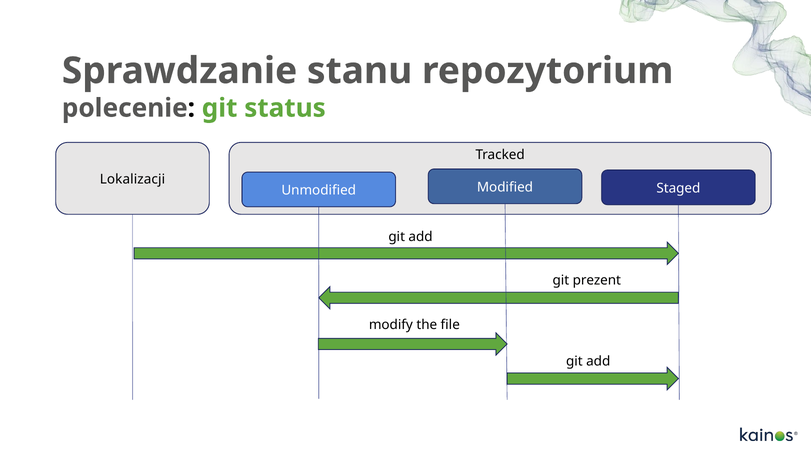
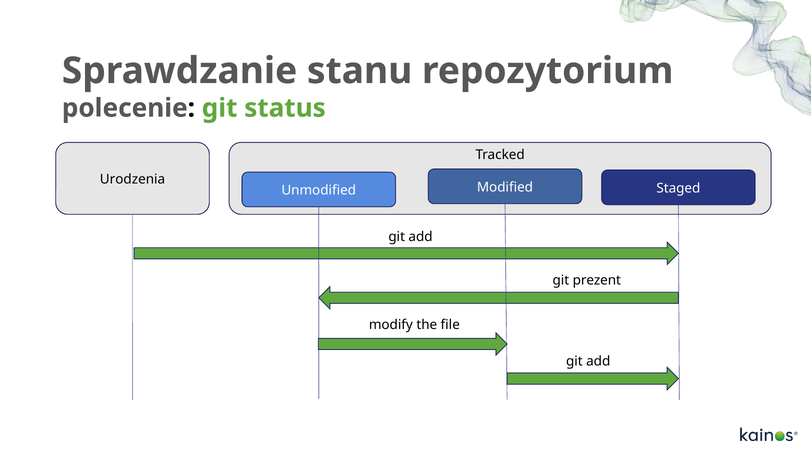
Lokalizacji: Lokalizacji -> Urodzenia
